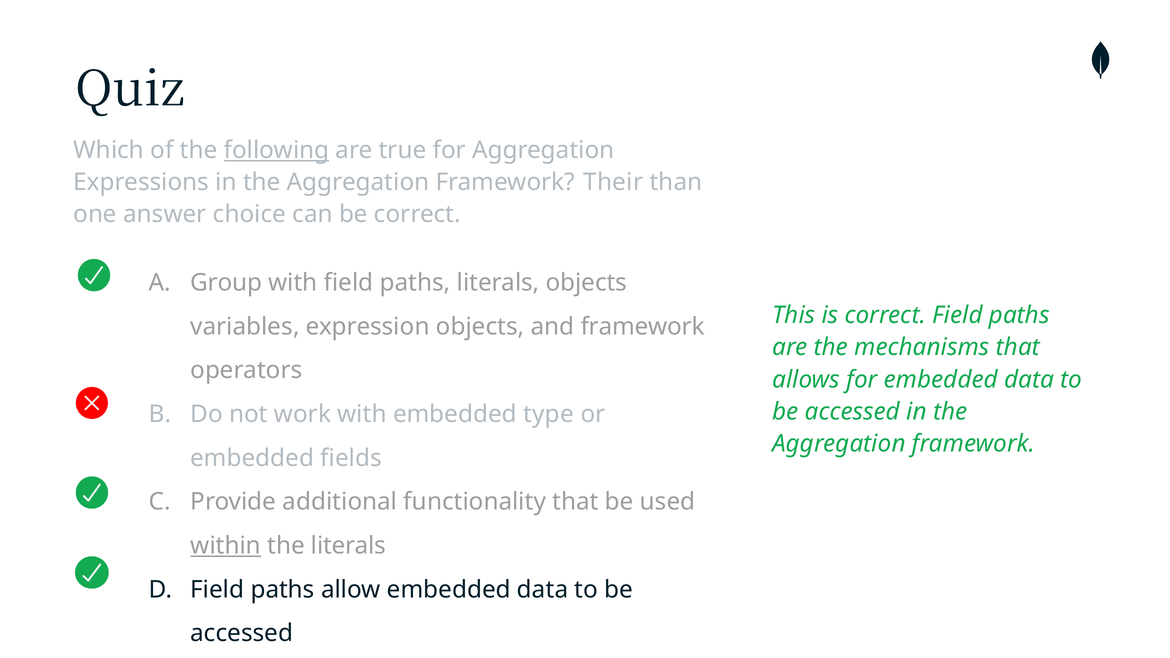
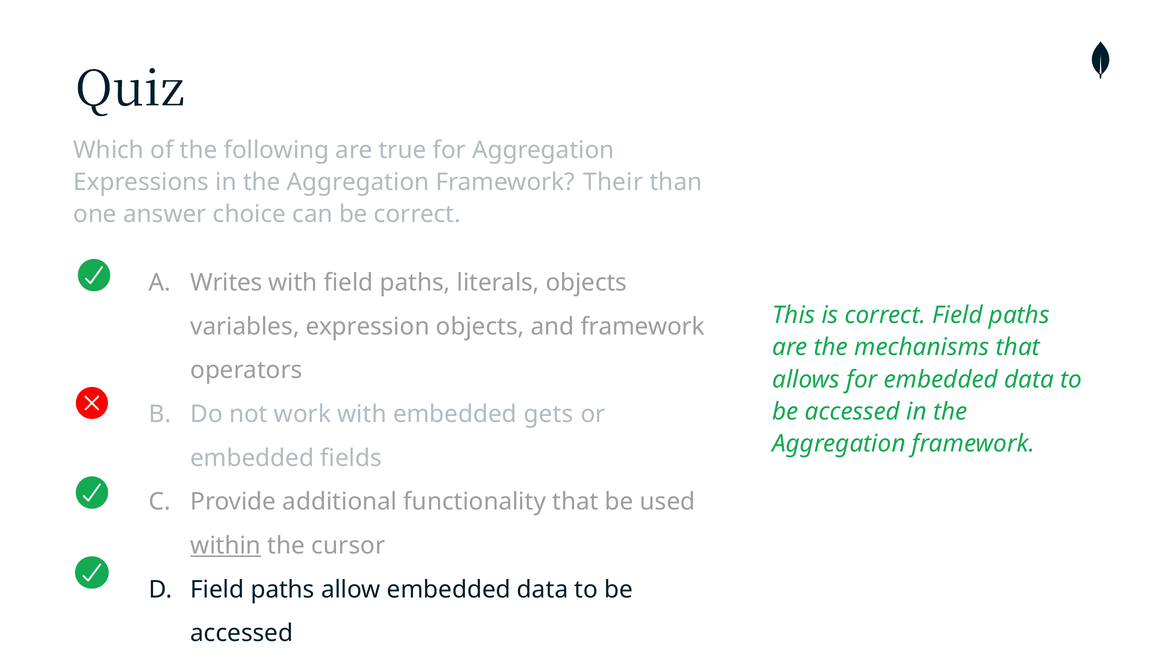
following underline: present -> none
Group: Group -> Writes
type: type -> gets
the literals: literals -> cursor
